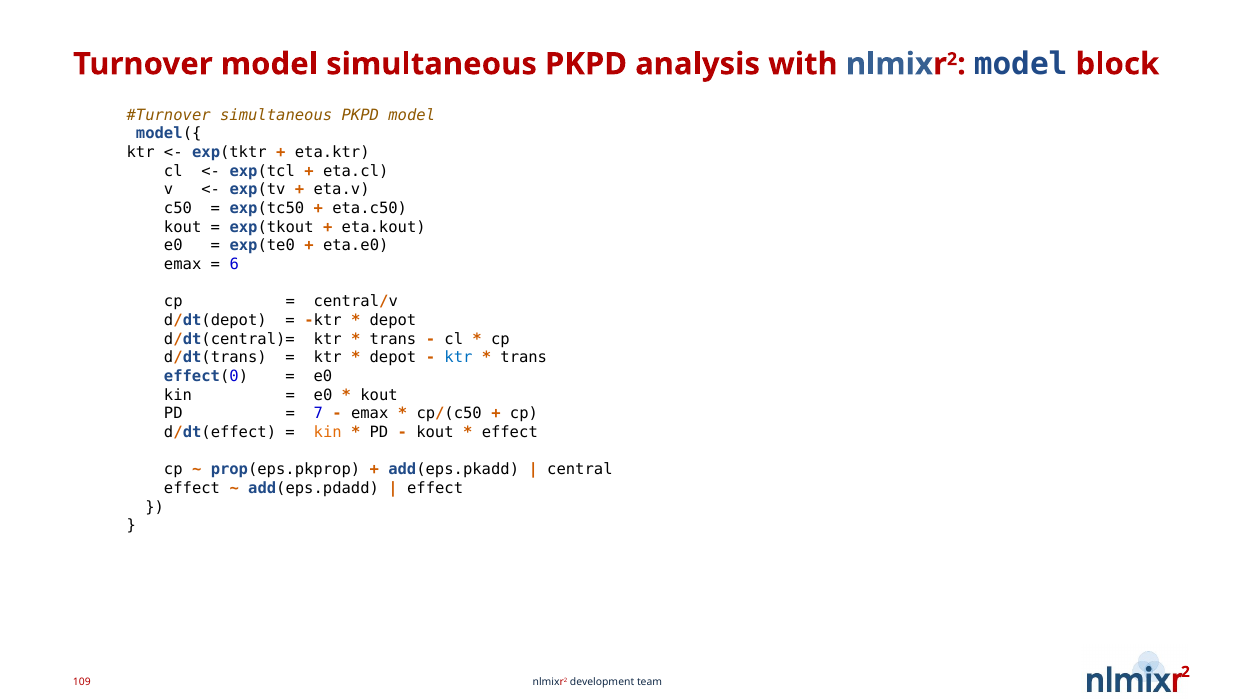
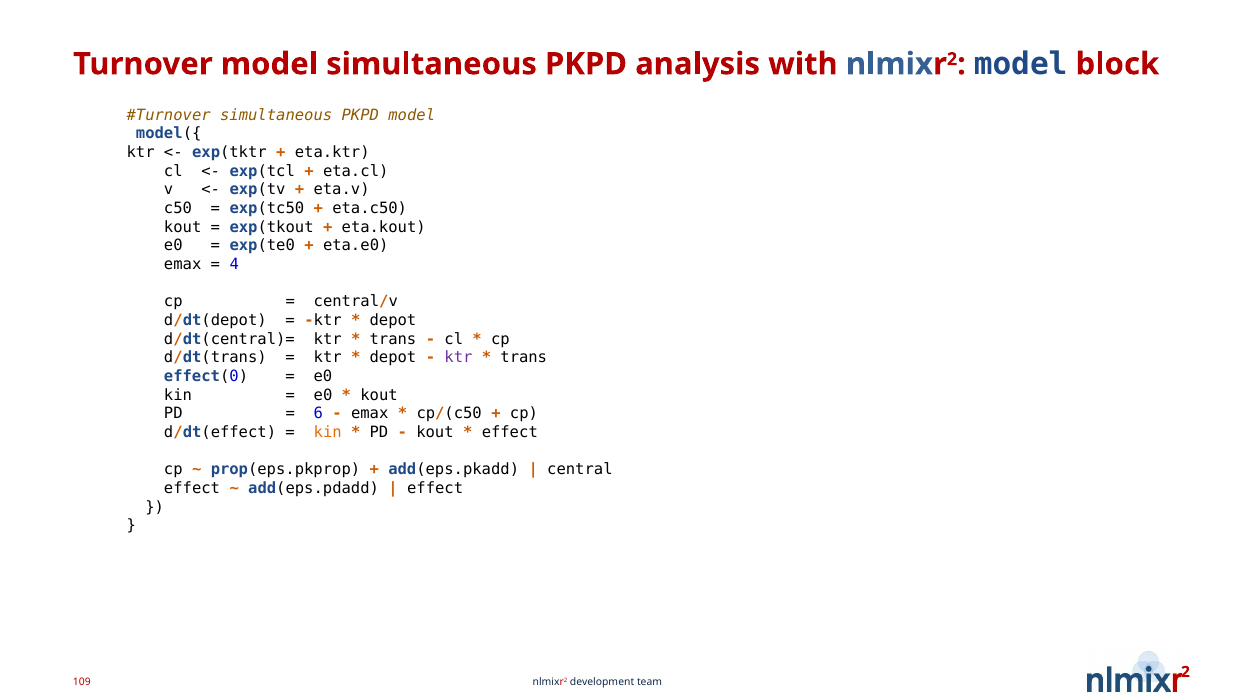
6: 6 -> 4
ktr at (458, 358) colour: blue -> purple
7: 7 -> 6
